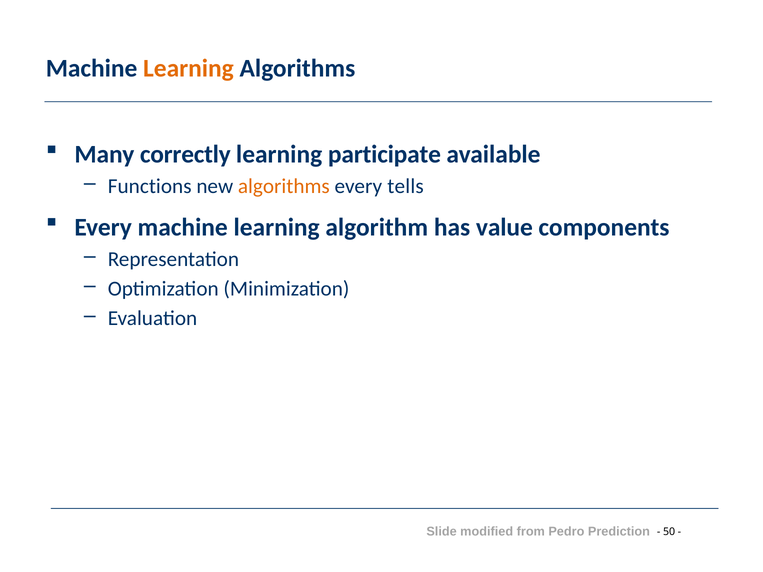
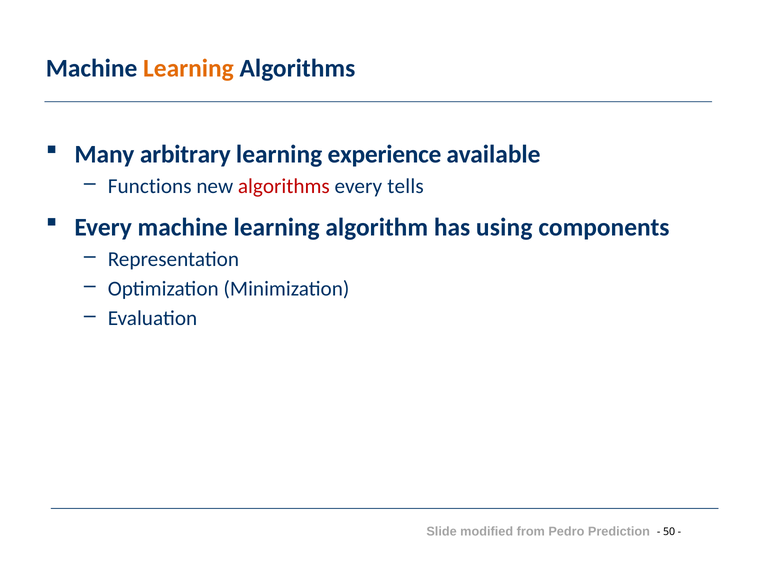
correctly: correctly -> arbitrary
participate: participate -> experience
algorithms at (284, 186) colour: orange -> red
value: value -> using
